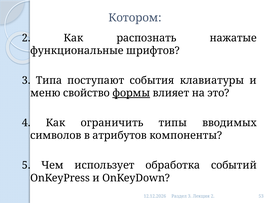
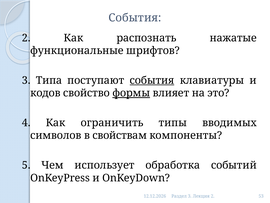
Котором at (135, 18): Котором -> События
события at (152, 80) underline: none -> present
меню: меню -> кодов
атрибутов: атрибутов -> свойствам
